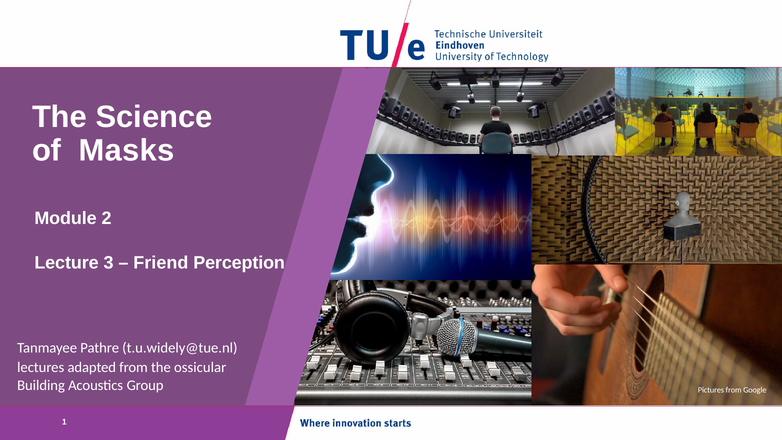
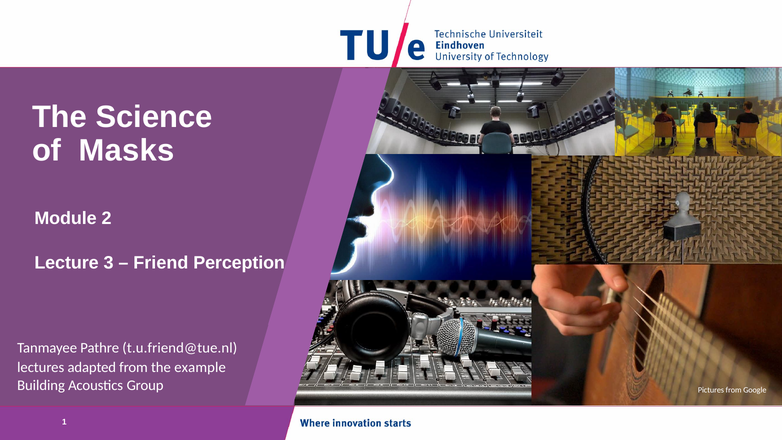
t.u.widely@tue.nl: t.u.widely@tue.nl -> t.u.friend@tue.nl
ossicular: ossicular -> example
